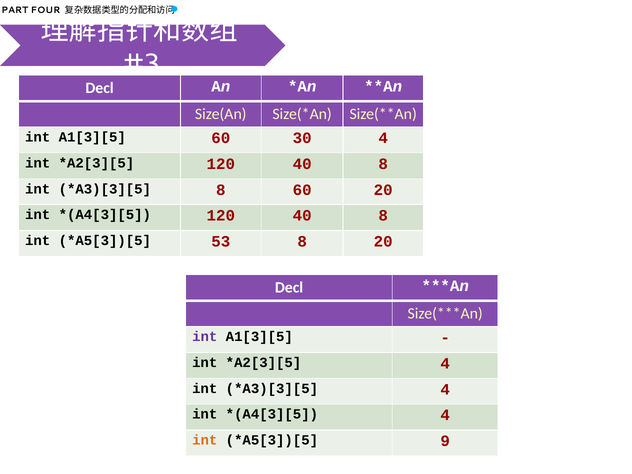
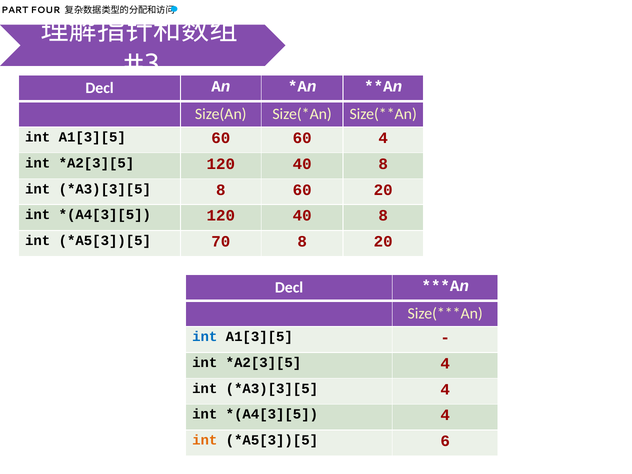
60 30: 30 -> 60
53: 53 -> 70
int at (205, 337) colour: purple -> blue
9: 9 -> 6
